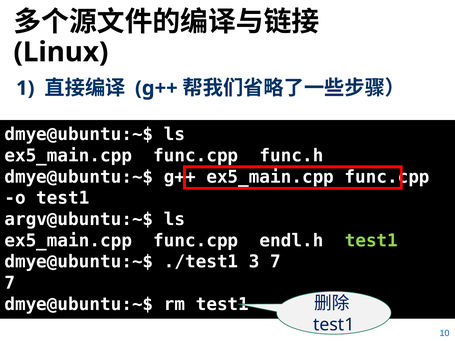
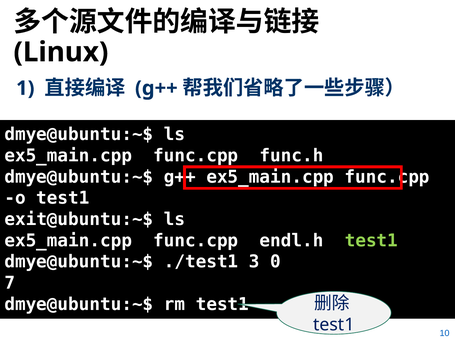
argv@ubuntu:~$: argv@ubuntu:~$ -> exit@ubuntu:~$
3 7: 7 -> 0
